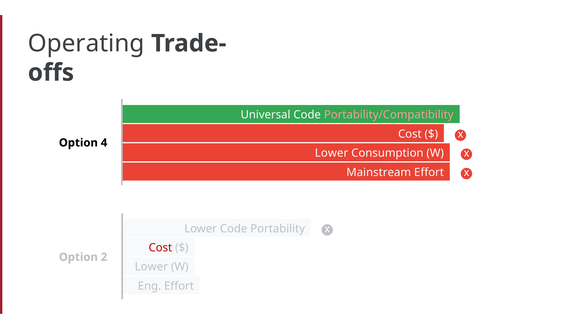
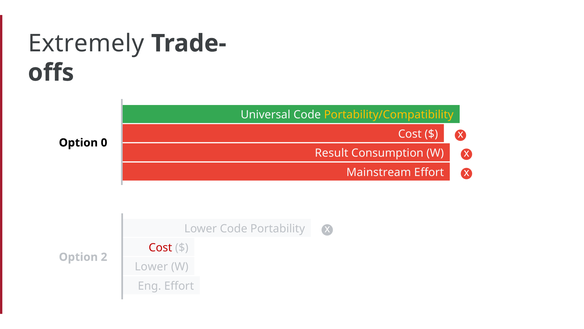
Operating: Operating -> Extremely
Portability/Compatibility colour: pink -> yellow
4: 4 -> 0
Lower at (332, 153): Lower -> Result
